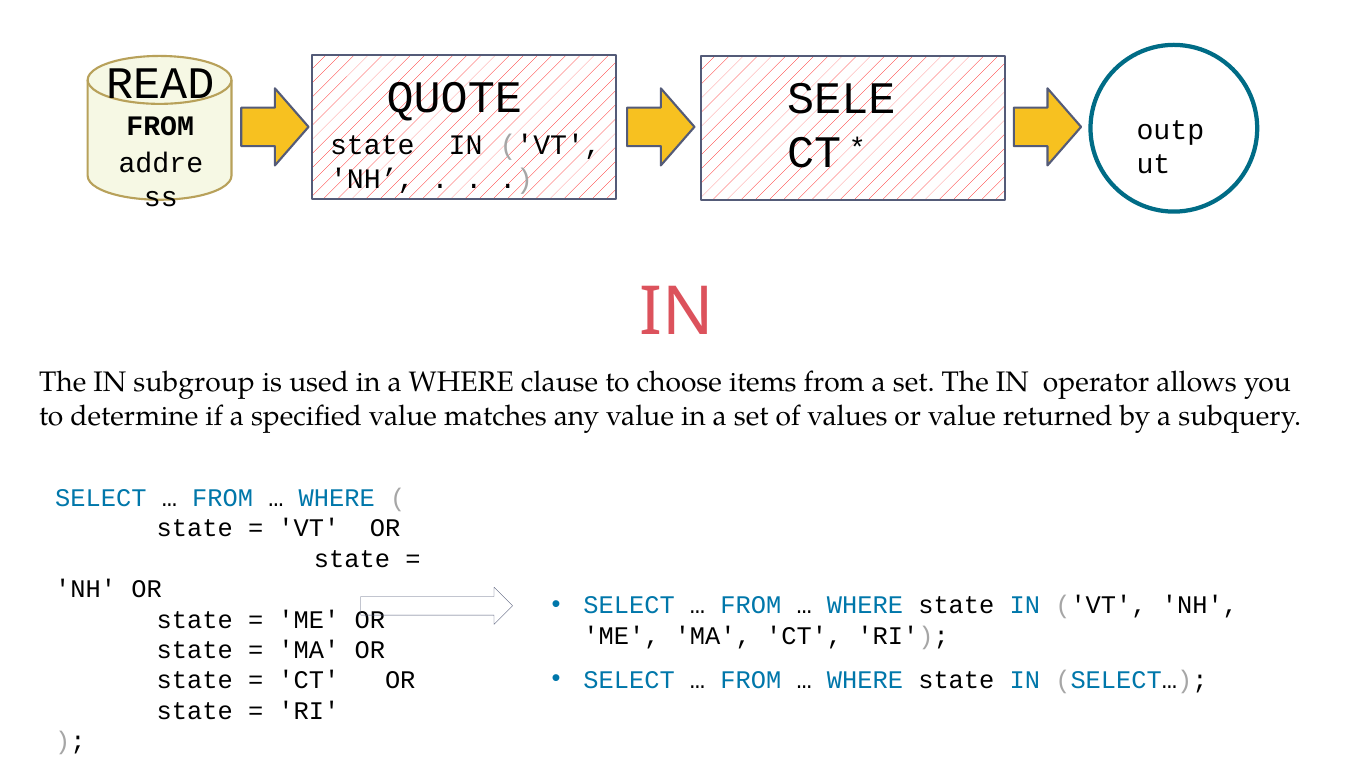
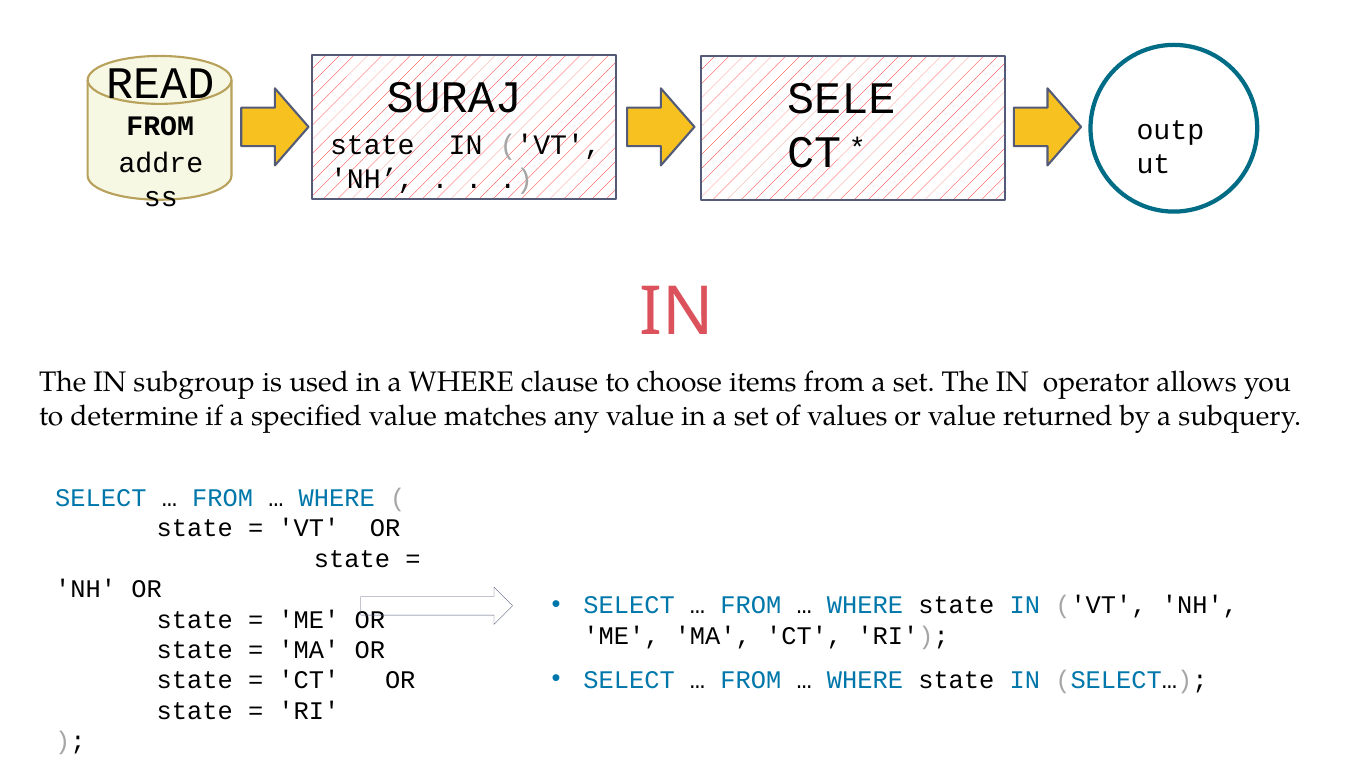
QUOTE: QUOTE -> SURAJ
